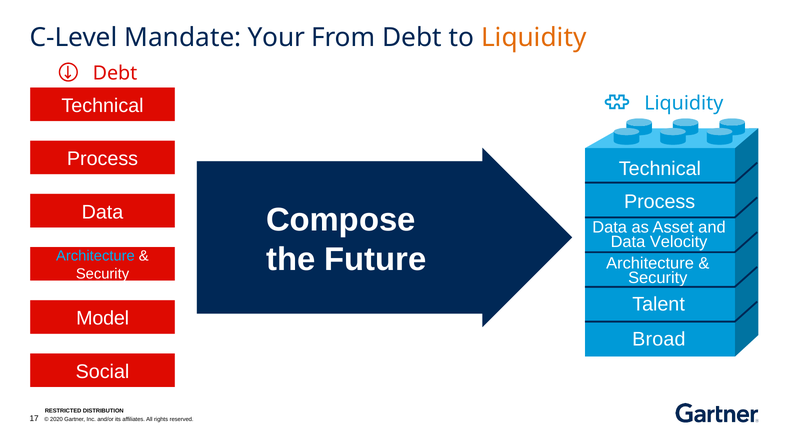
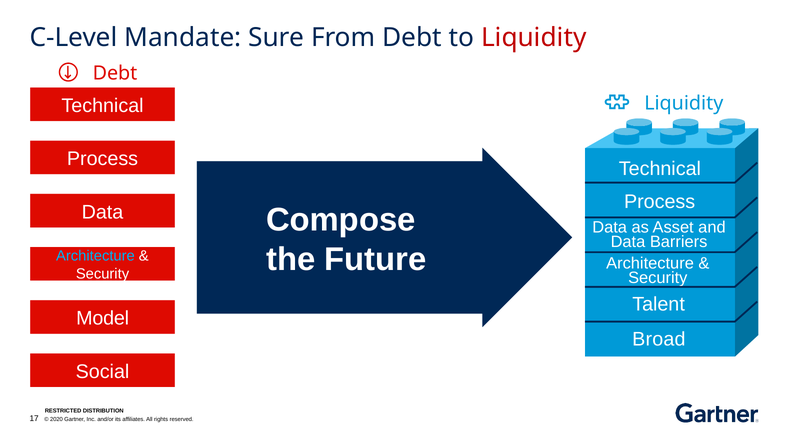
Your: Your -> Sure
Liquidity at (534, 37) colour: orange -> red
Velocity: Velocity -> Barriers
